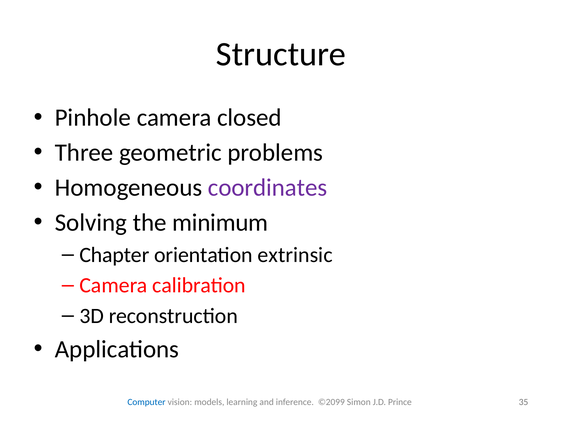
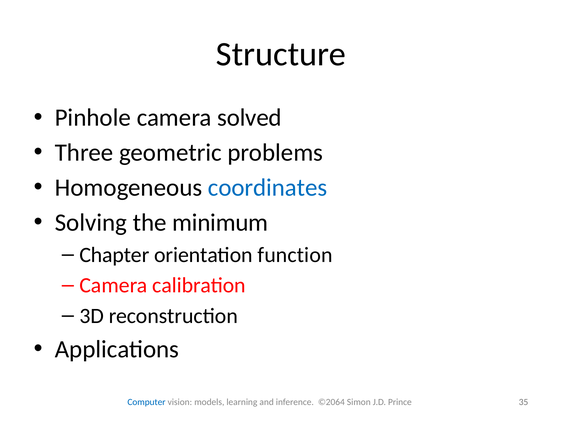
closed: closed -> solved
coordinates colour: purple -> blue
extrinsic: extrinsic -> function
©2099: ©2099 -> ©2064
